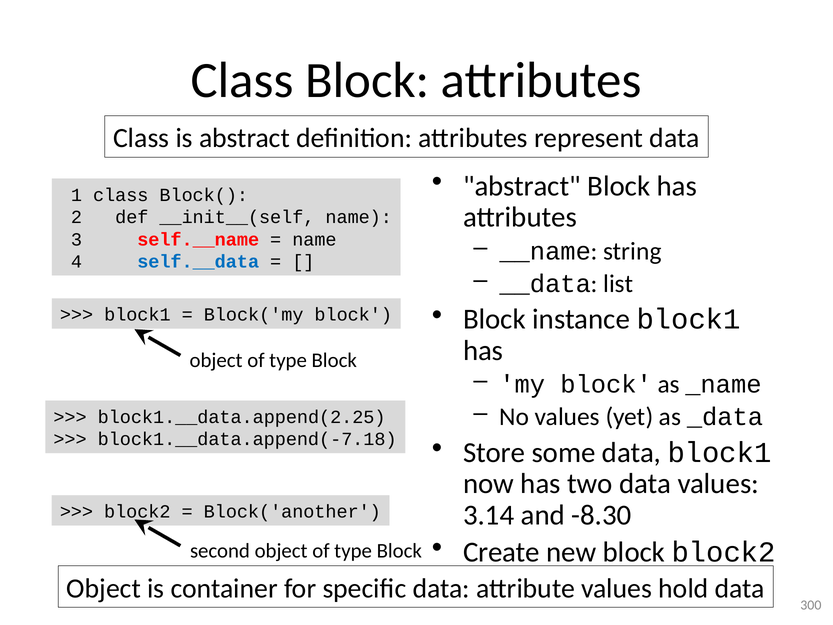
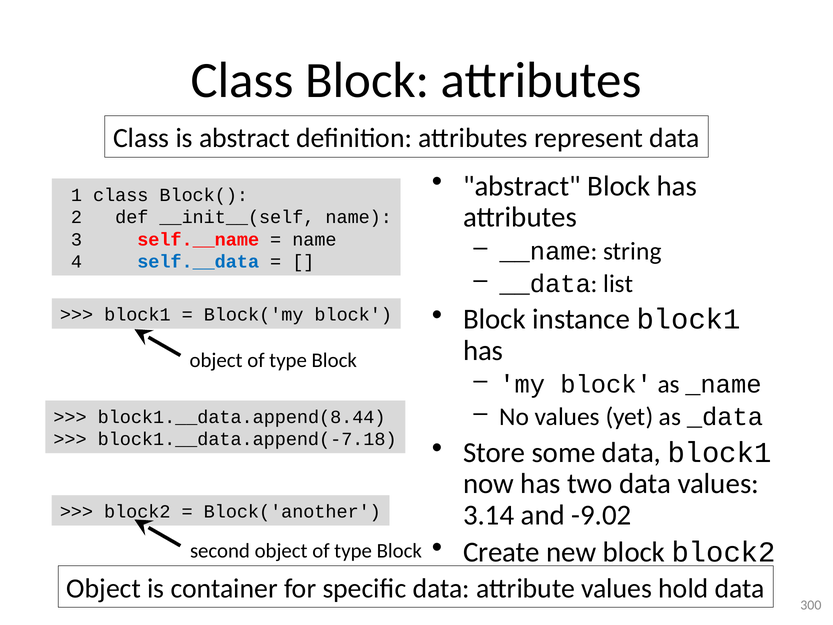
block1.__data.append(2.25: block1.__data.append(2.25 -> block1.__data.append(8.44
-8.30: -8.30 -> -9.02
